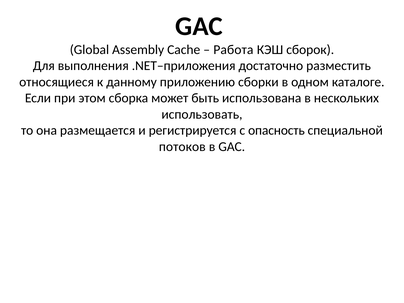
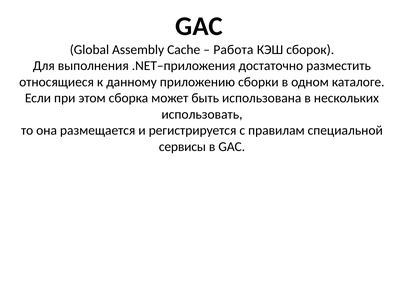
опасность: опасность -> правилам
потоков: потоков -> сервисы
